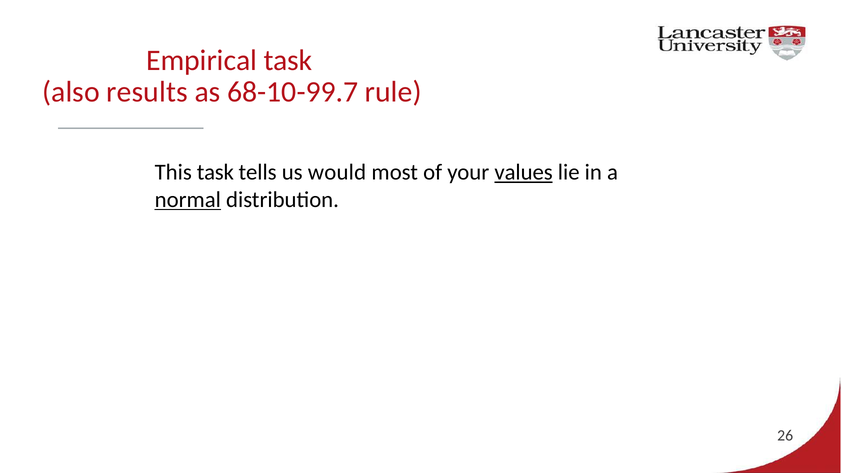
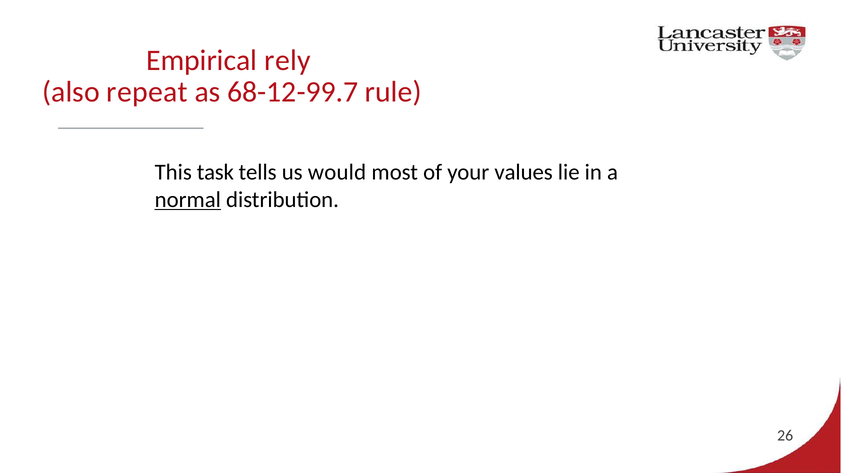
Empirical task: task -> rely
results: results -> repeat
68-10-99.7: 68-10-99.7 -> 68-12-99.7
values underline: present -> none
